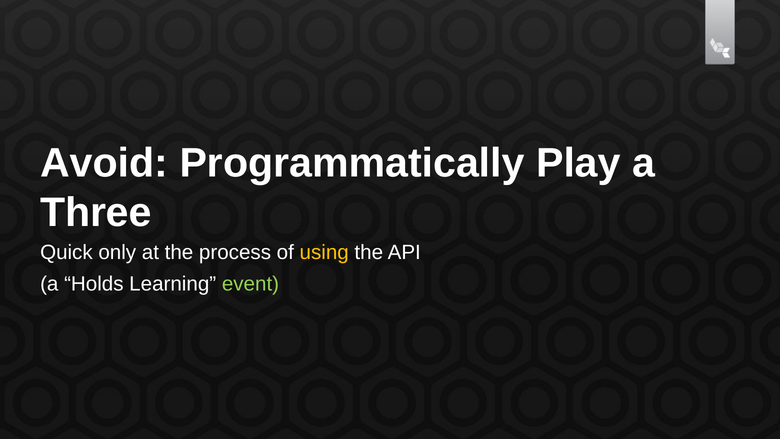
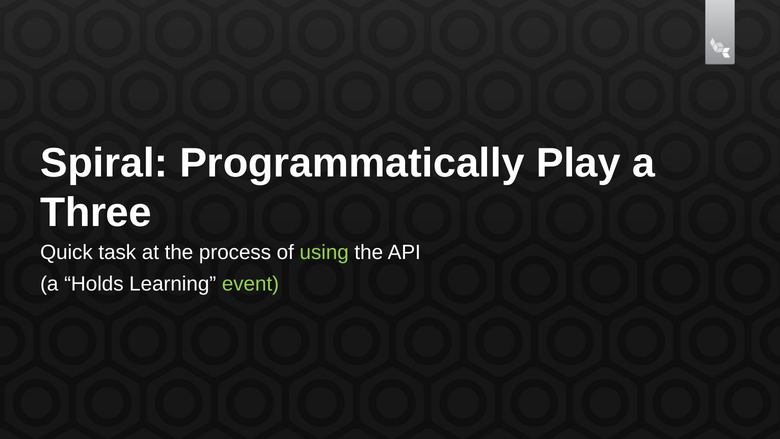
Avoid: Avoid -> Spiral
only: only -> task
using colour: yellow -> light green
